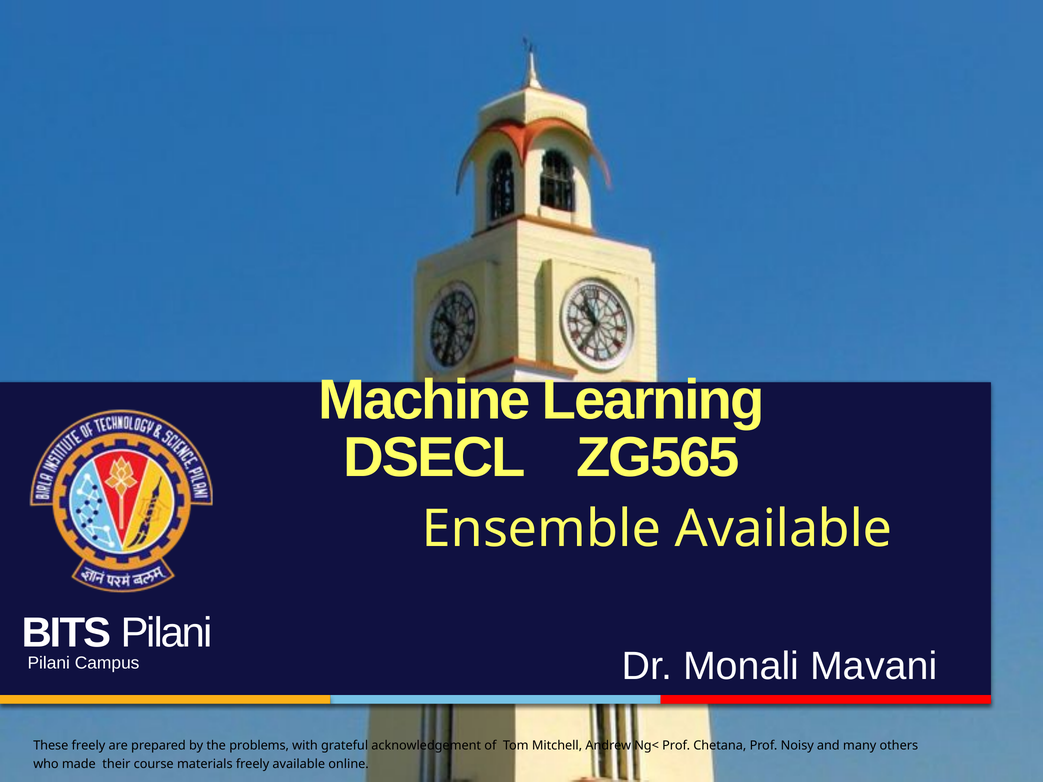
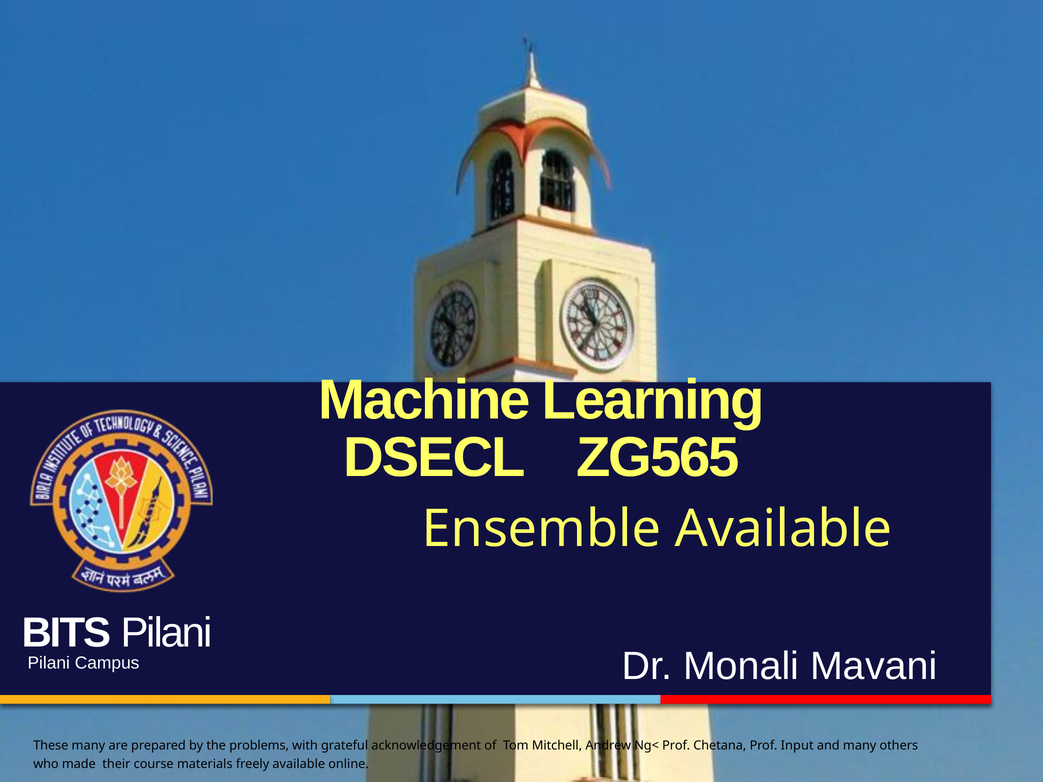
These freely: freely -> many
Noisy: Noisy -> Input
